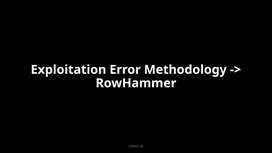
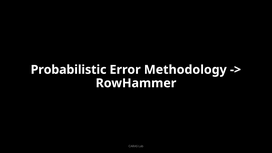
Exploitation: Exploitation -> Probabilistic
